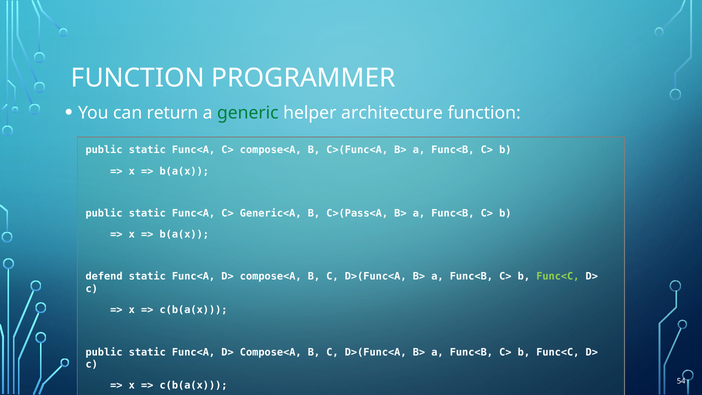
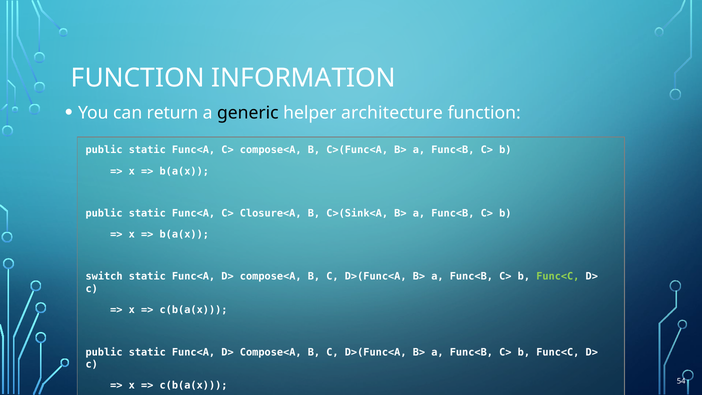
PROGRAMMER: PROGRAMMER -> INFORMATION
generic colour: green -> black
Generic<A: Generic<A -> Closure<A
C>(Pass<A: C>(Pass<A -> C>(Sink<A
defend: defend -> switch
